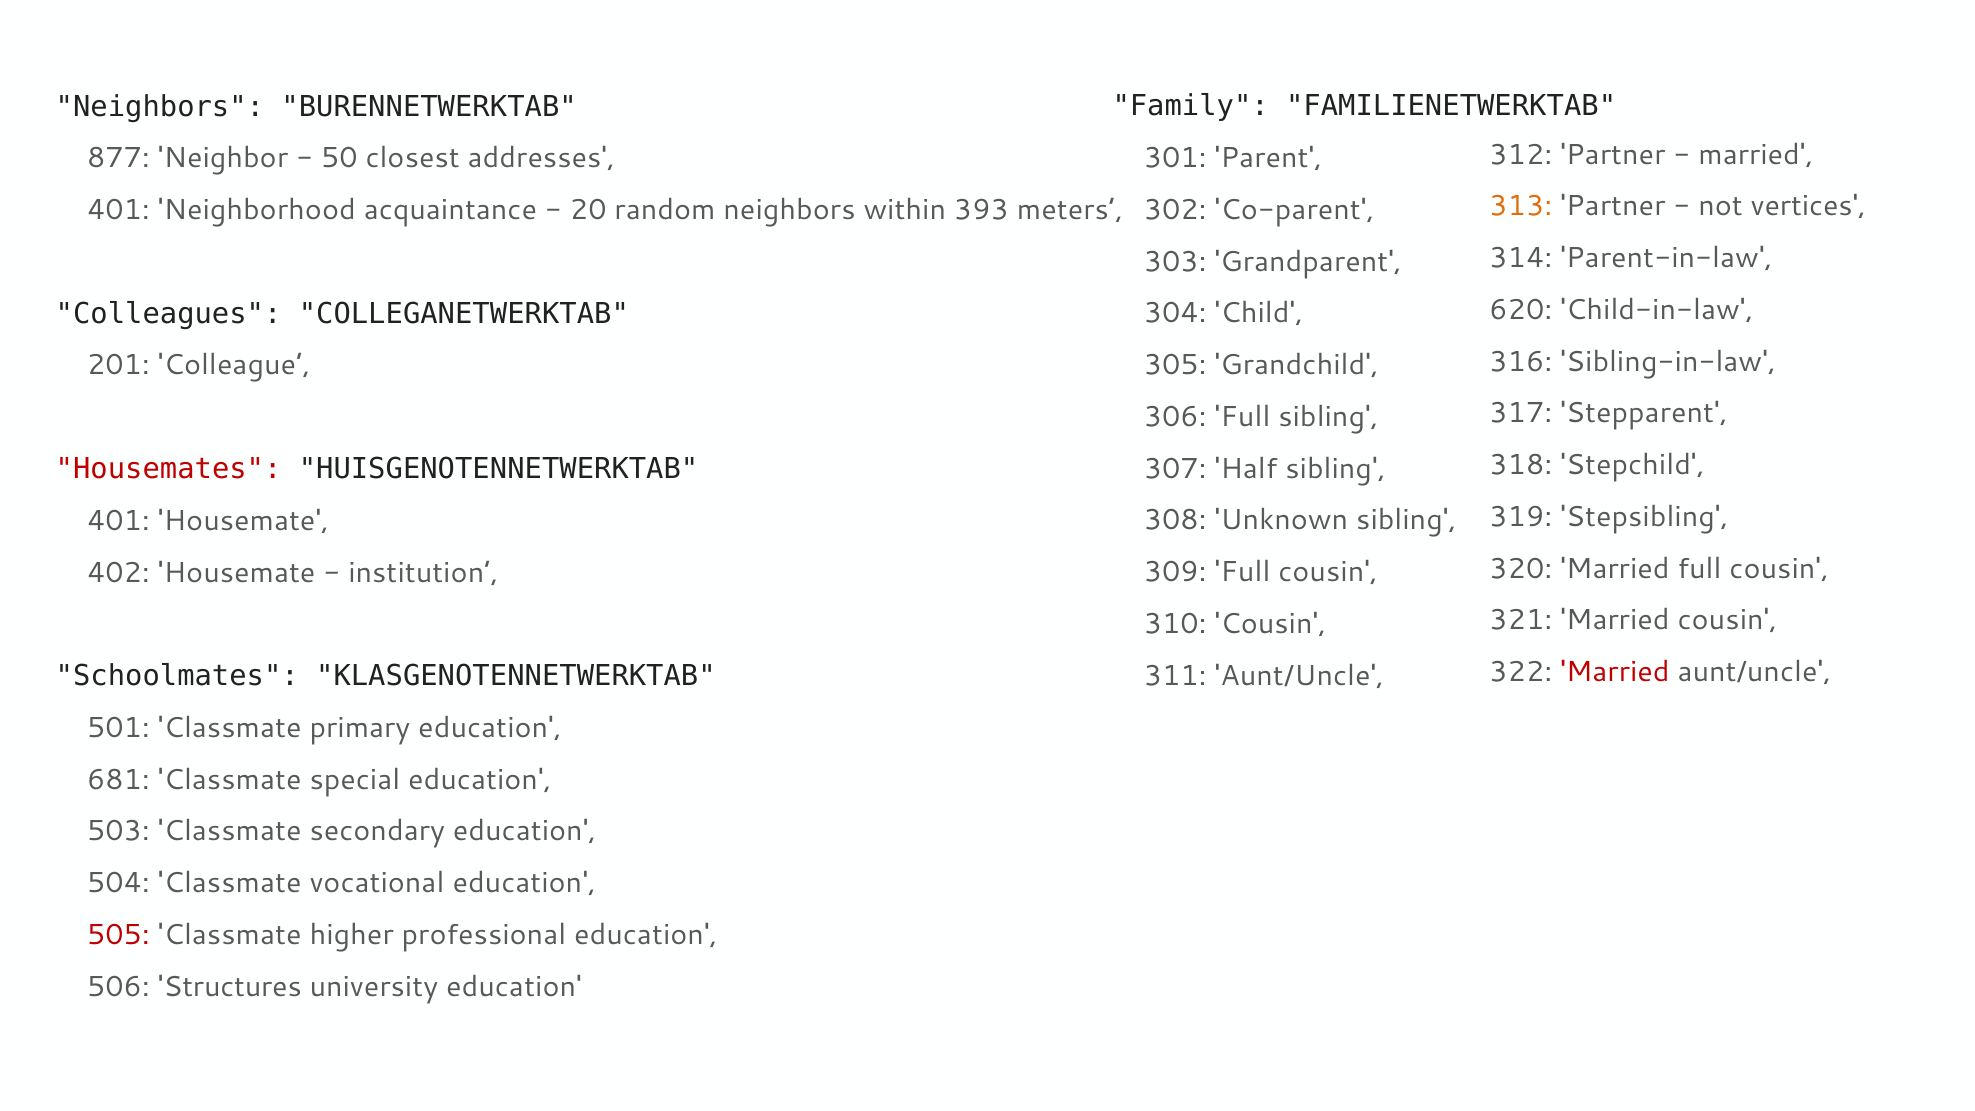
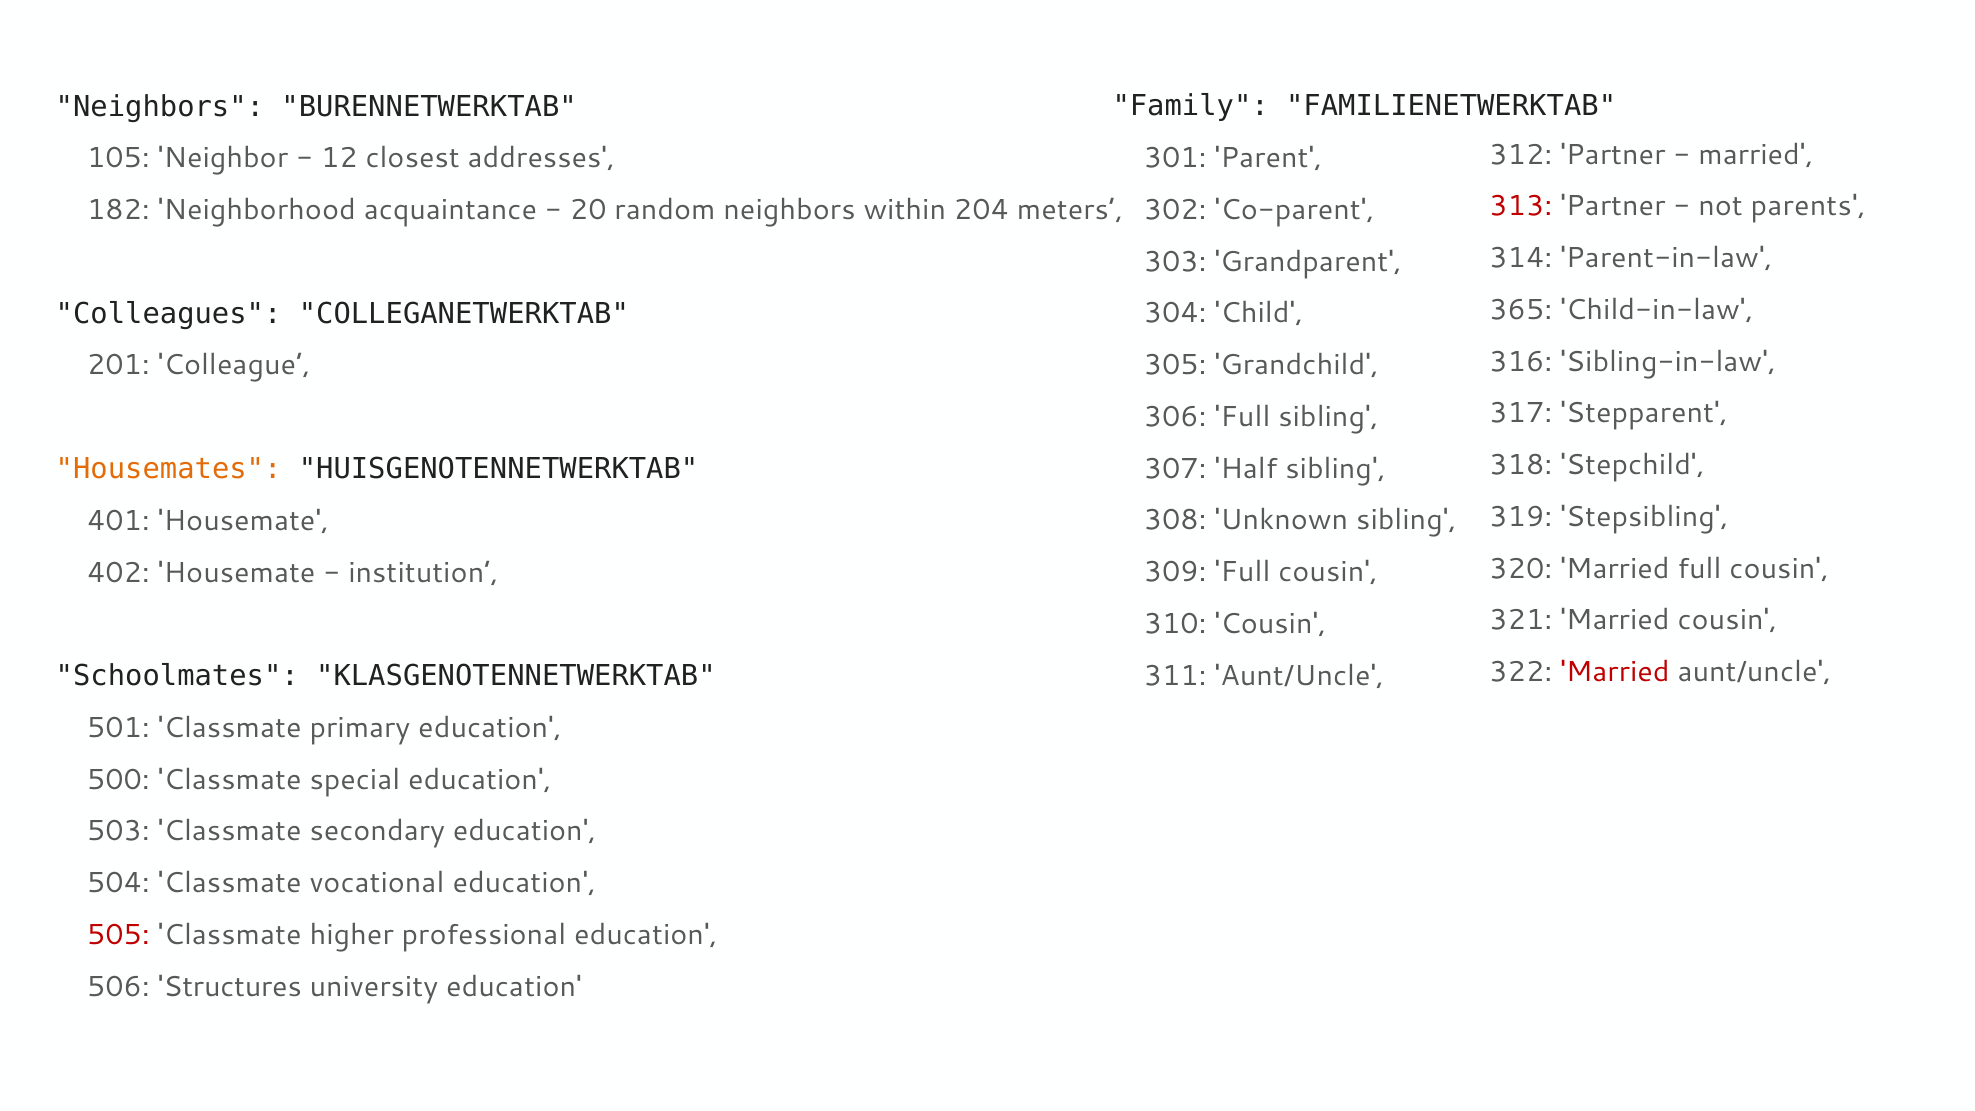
877: 877 -> 105
50: 50 -> 12
313 colour: orange -> red
vertices: vertices -> parents
401 at (119, 210): 401 -> 182
393: 393 -> 204
620: 620 -> 365
Housemates colour: red -> orange
681: 681 -> 500
